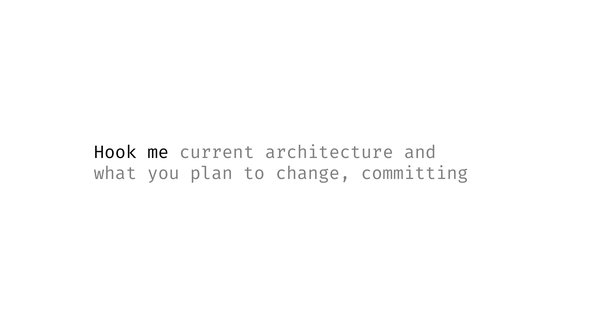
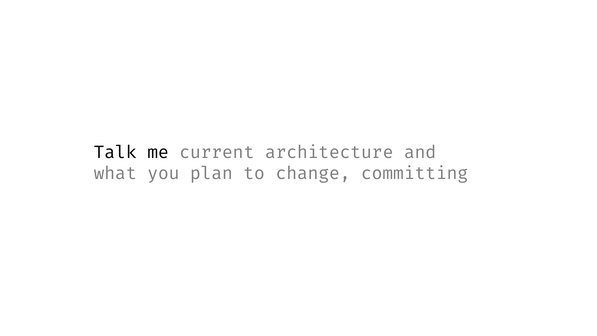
Hook: Hook -> Talk
